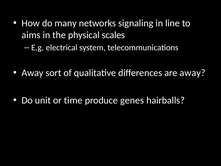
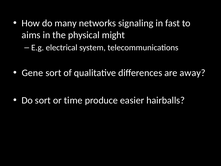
line: line -> fast
scales: scales -> might
Away at (32, 73): Away -> Gene
Do unit: unit -> sort
genes: genes -> easier
